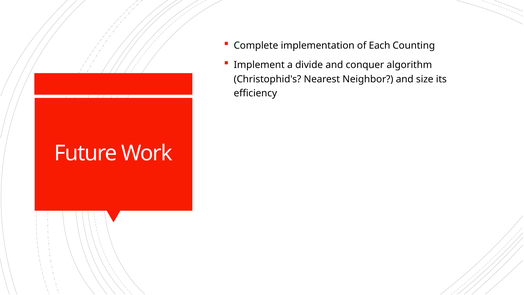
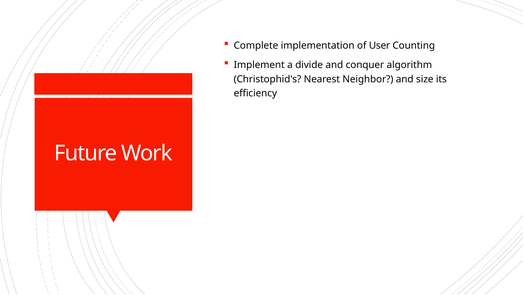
Each: Each -> User
